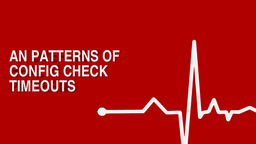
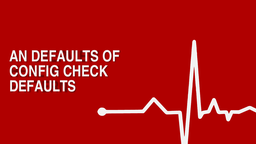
AN PATTERNS: PATTERNS -> DEFAULTS
TIMEOUTS at (42, 86): TIMEOUTS -> DEFAULTS
